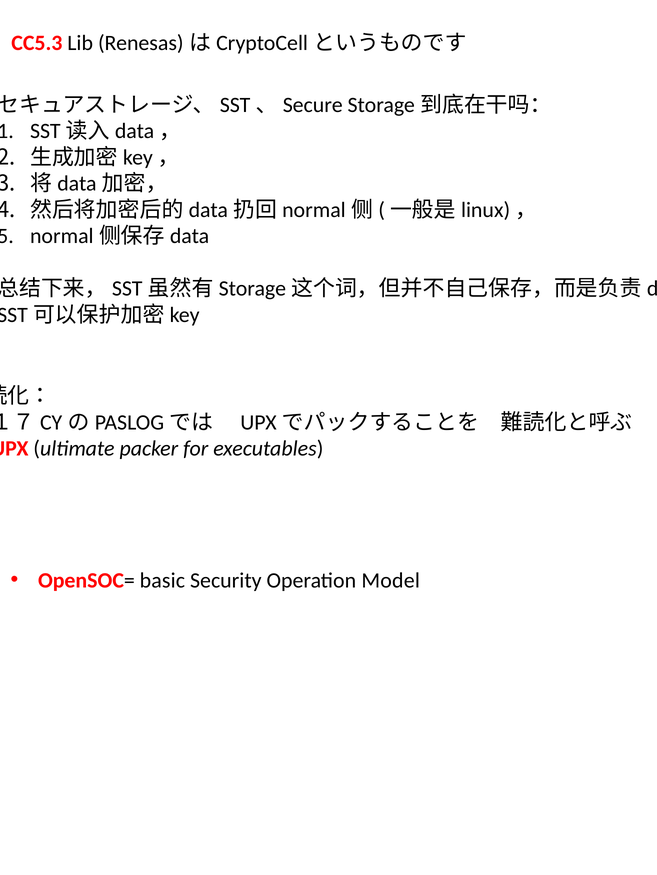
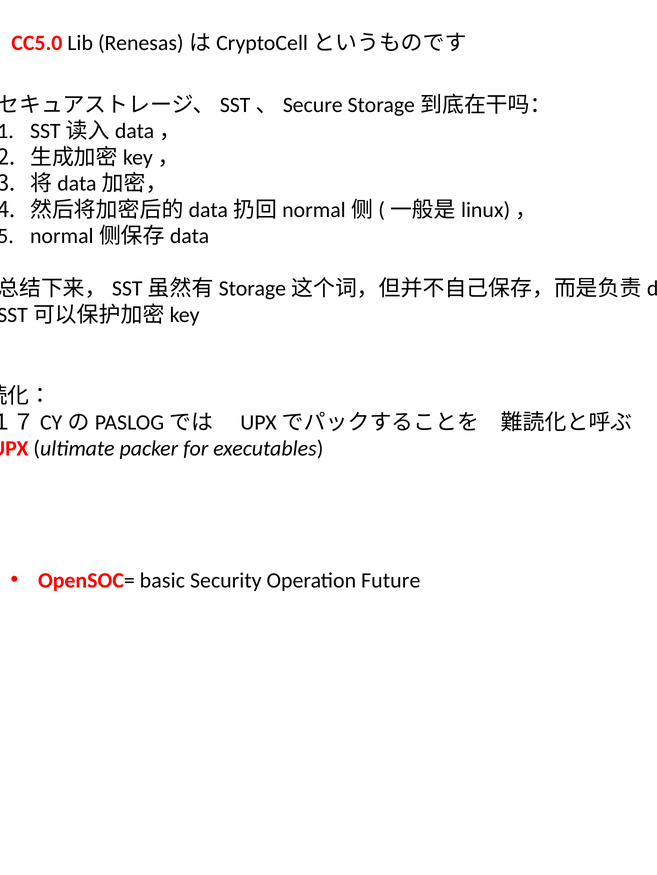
CC5.3: CC5.3 -> CC5.0
Model: Model -> Future
